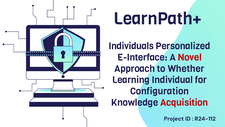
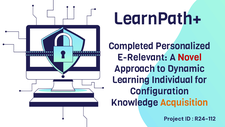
Individuals: Individuals -> Completed
E-Interface: E-Interface -> E-Relevant
Whether: Whether -> Dynamic
Acquisition colour: red -> orange
